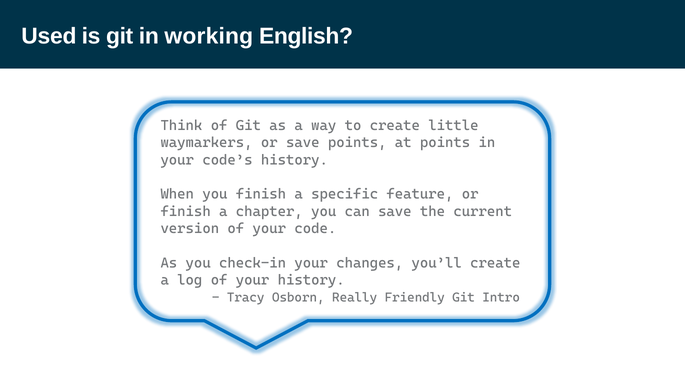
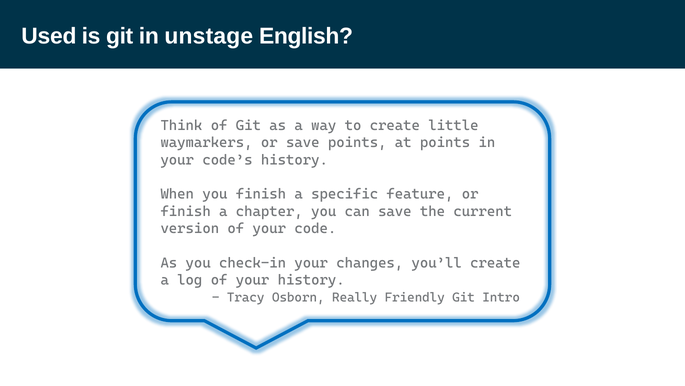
working: working -> unstage
